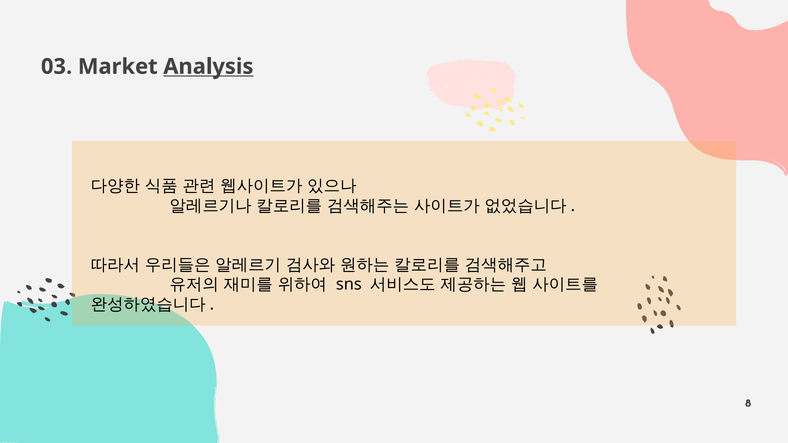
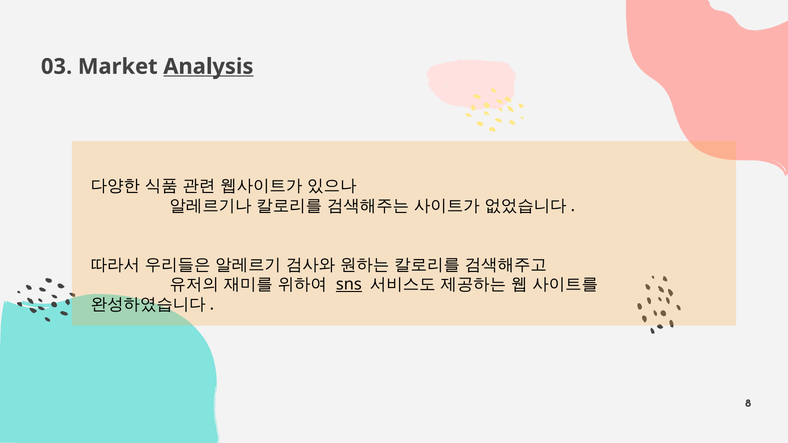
sns underline: none -> present
